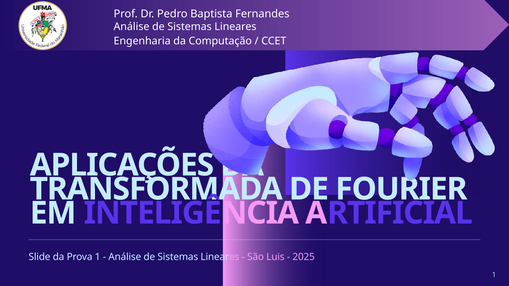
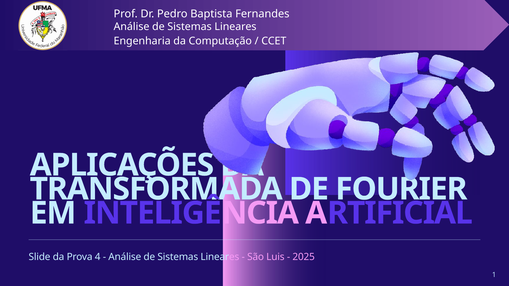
Prova 1: 1 -> 4
